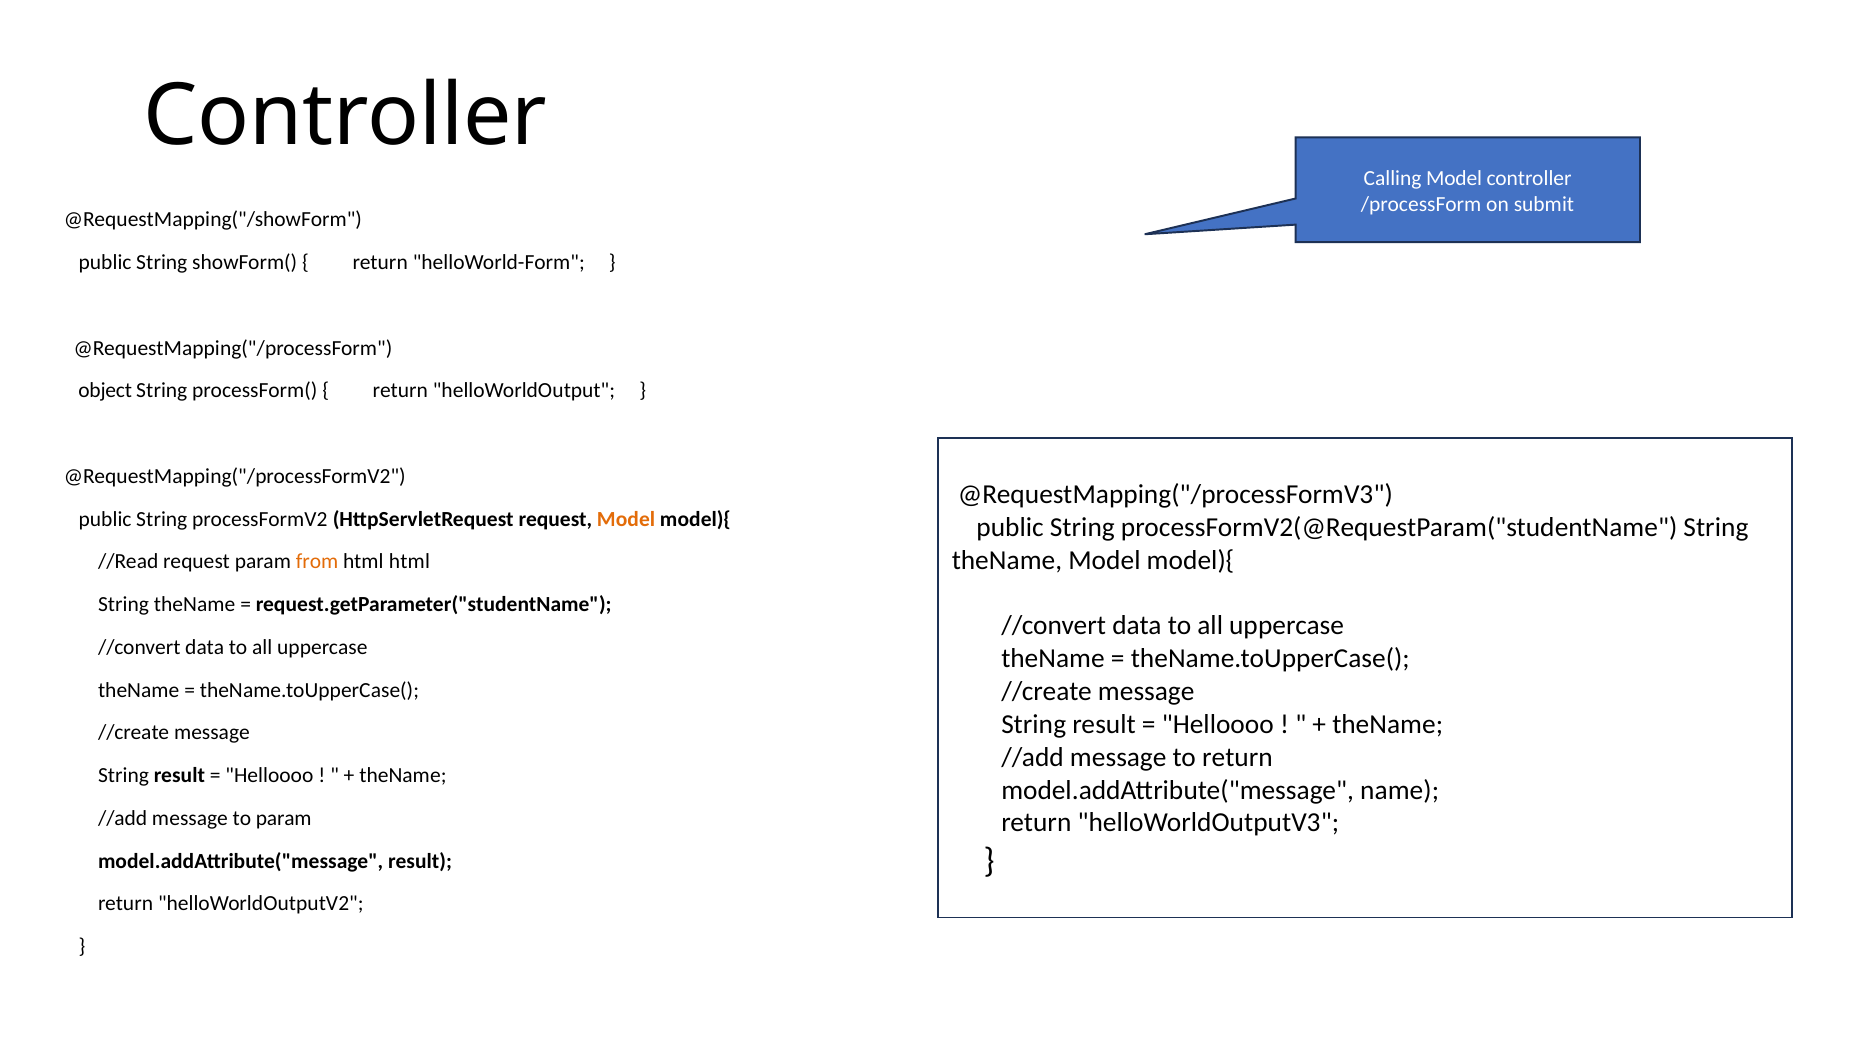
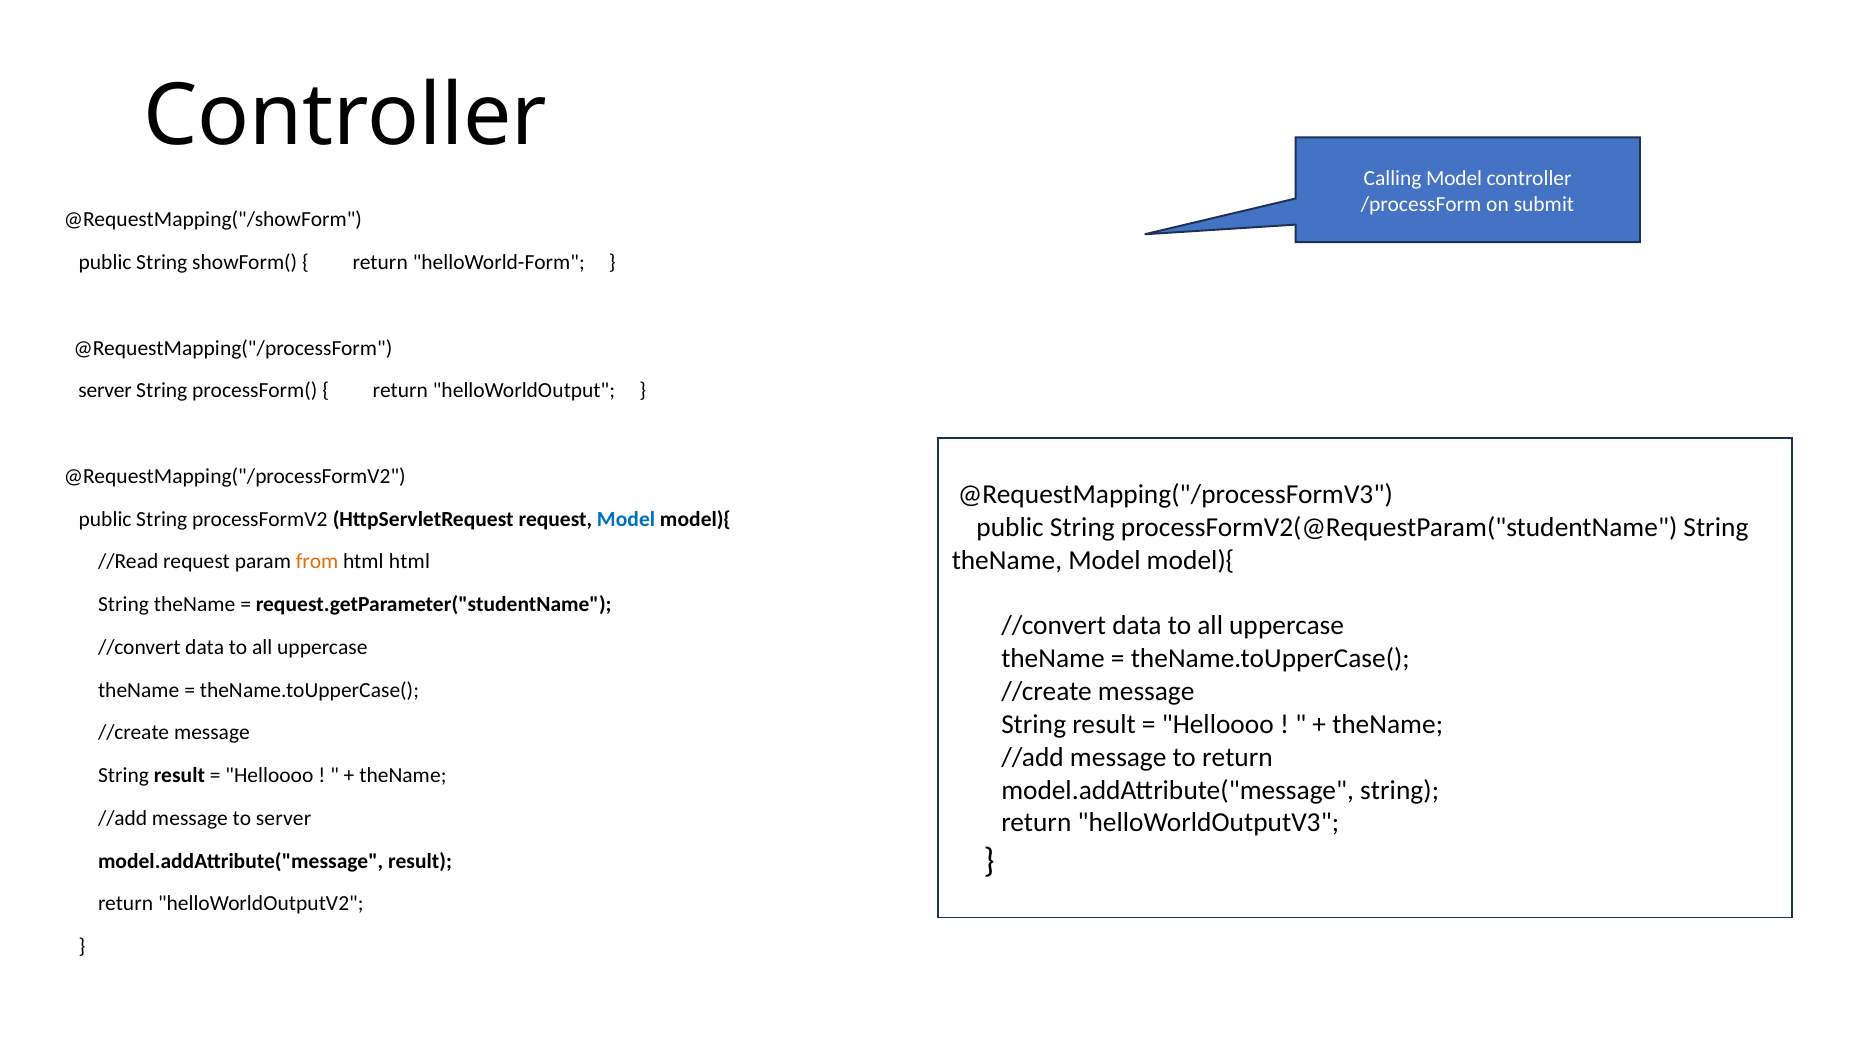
object at (105, 391): object -> server
Model at (626, 519) colour: orange -> blue
model.addAttribute("message name: name -> string
to param: param -> server
